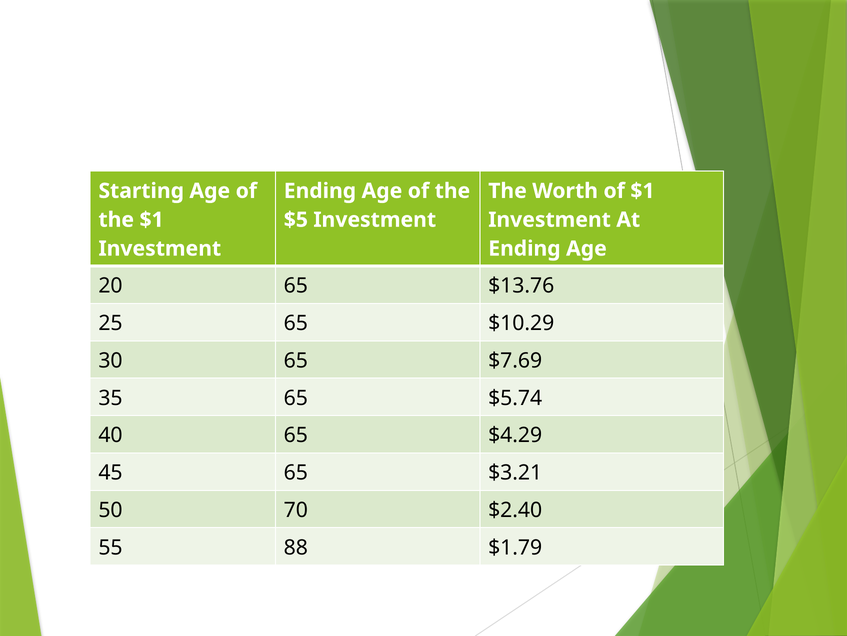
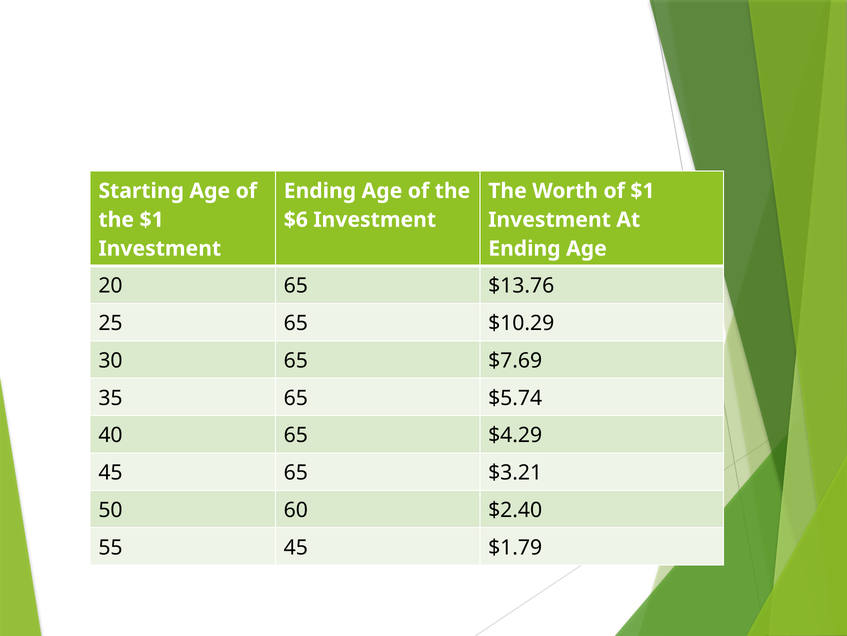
$5: $5 -> $6
70: 70 -> 60
55 88: 88 -> 45
